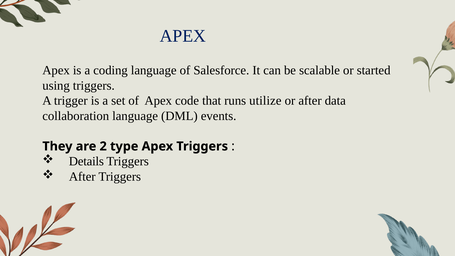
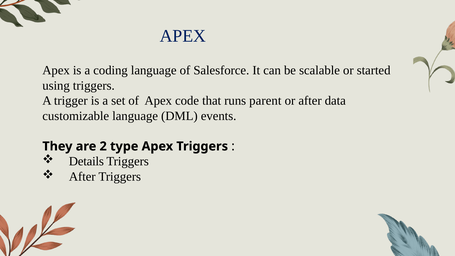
utilize: utilize -> parent
collaboration: collaboration -> customizable
